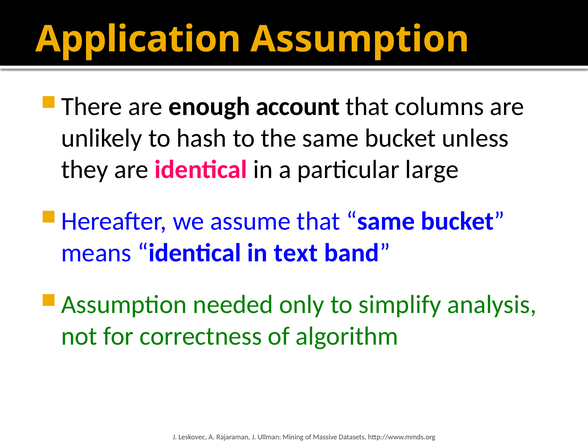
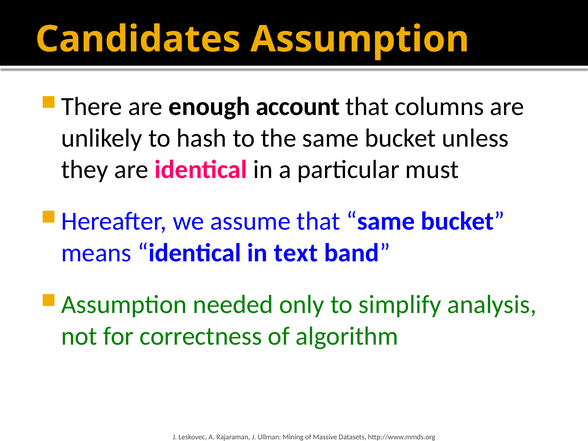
Application: Application -> Candidates
large: large -> must
